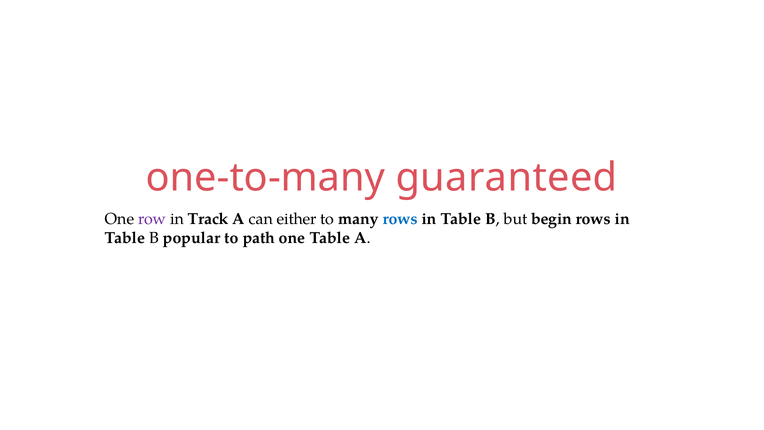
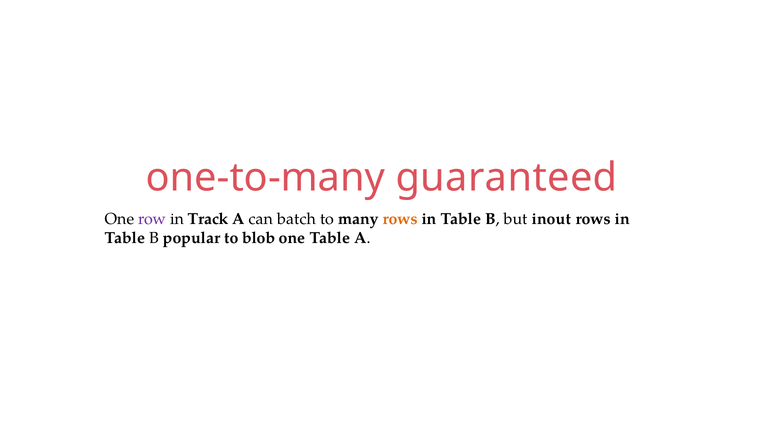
either: either -> batch
rows at (400, 219) colour: blue -> orange
begin: begin -> inout
path: path -> blob
